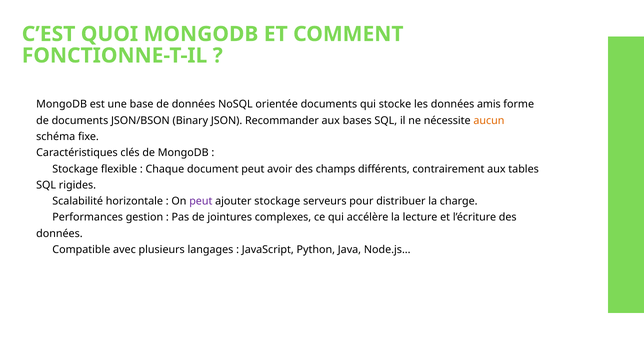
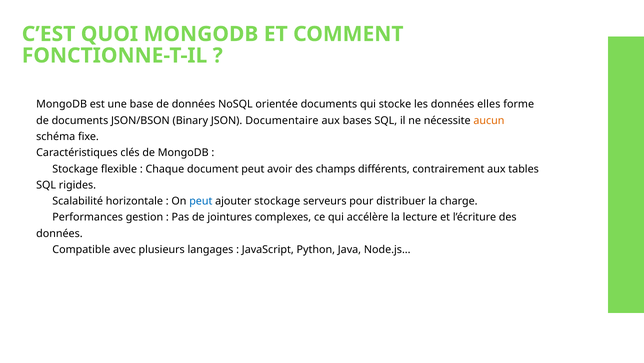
amis: amis -> elles
Recommander: Recommander -> Documentaire
peut at (201, 201) colour: purple -> blue
